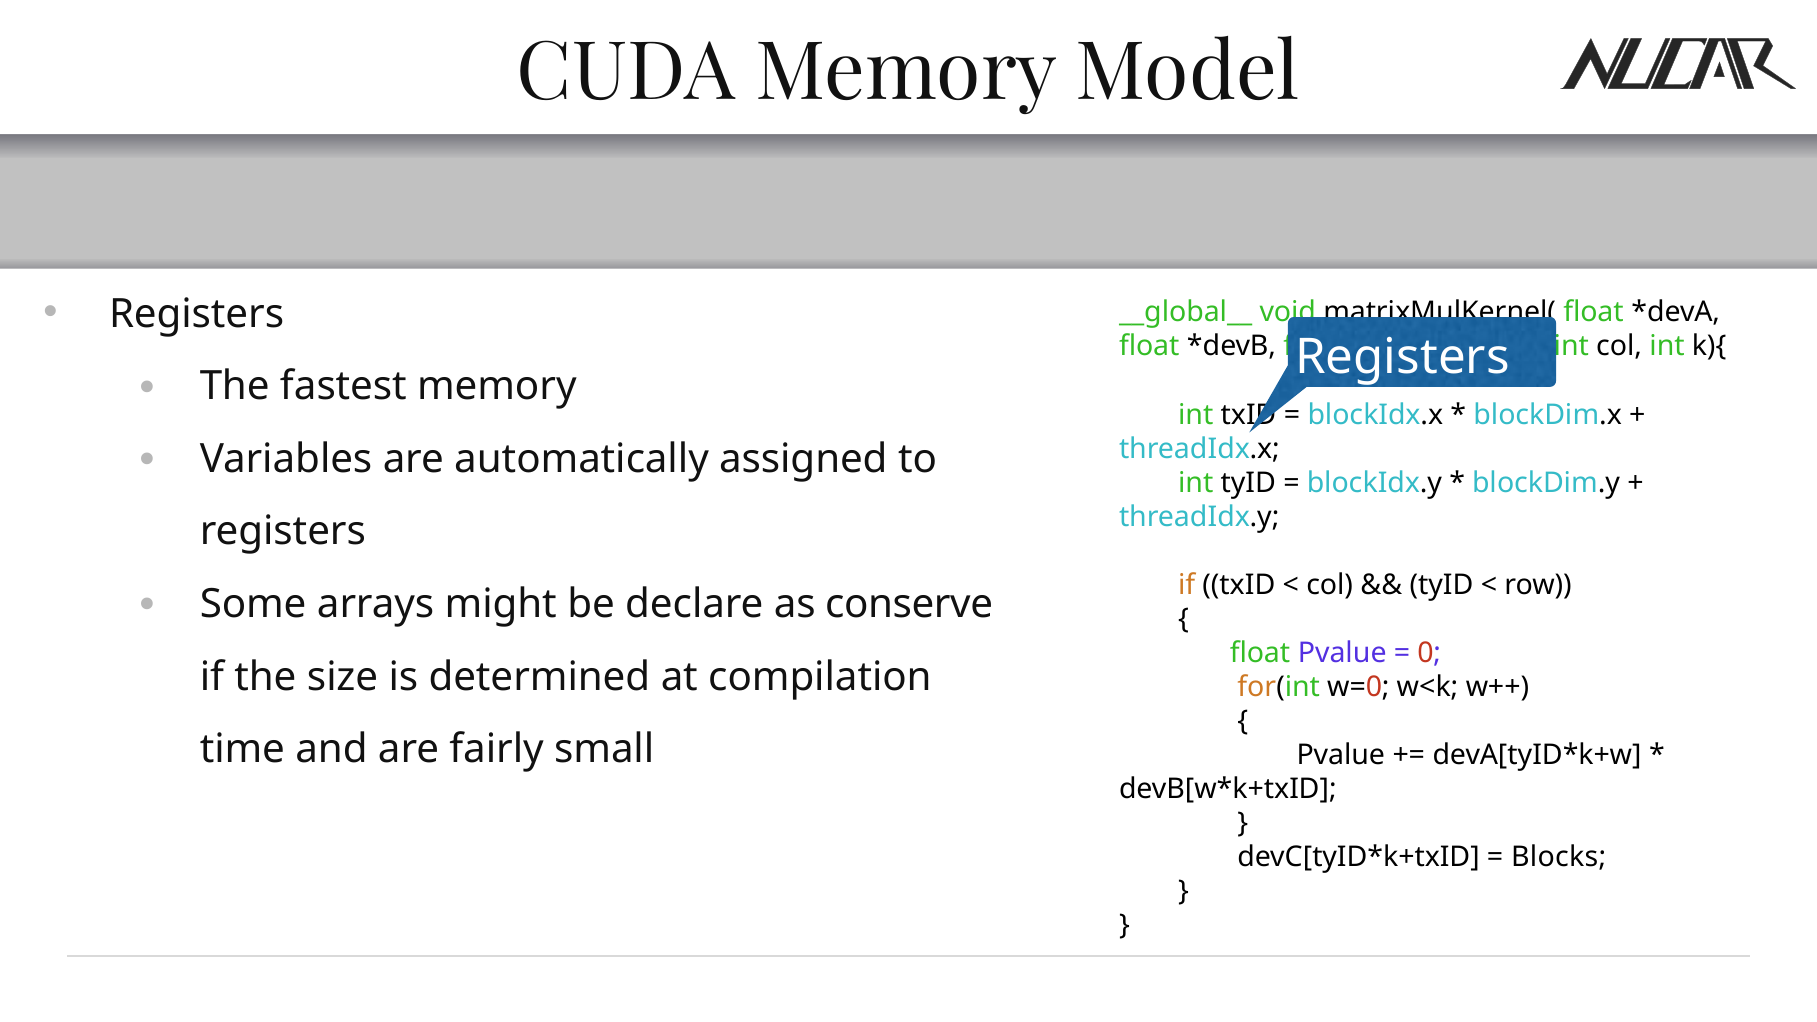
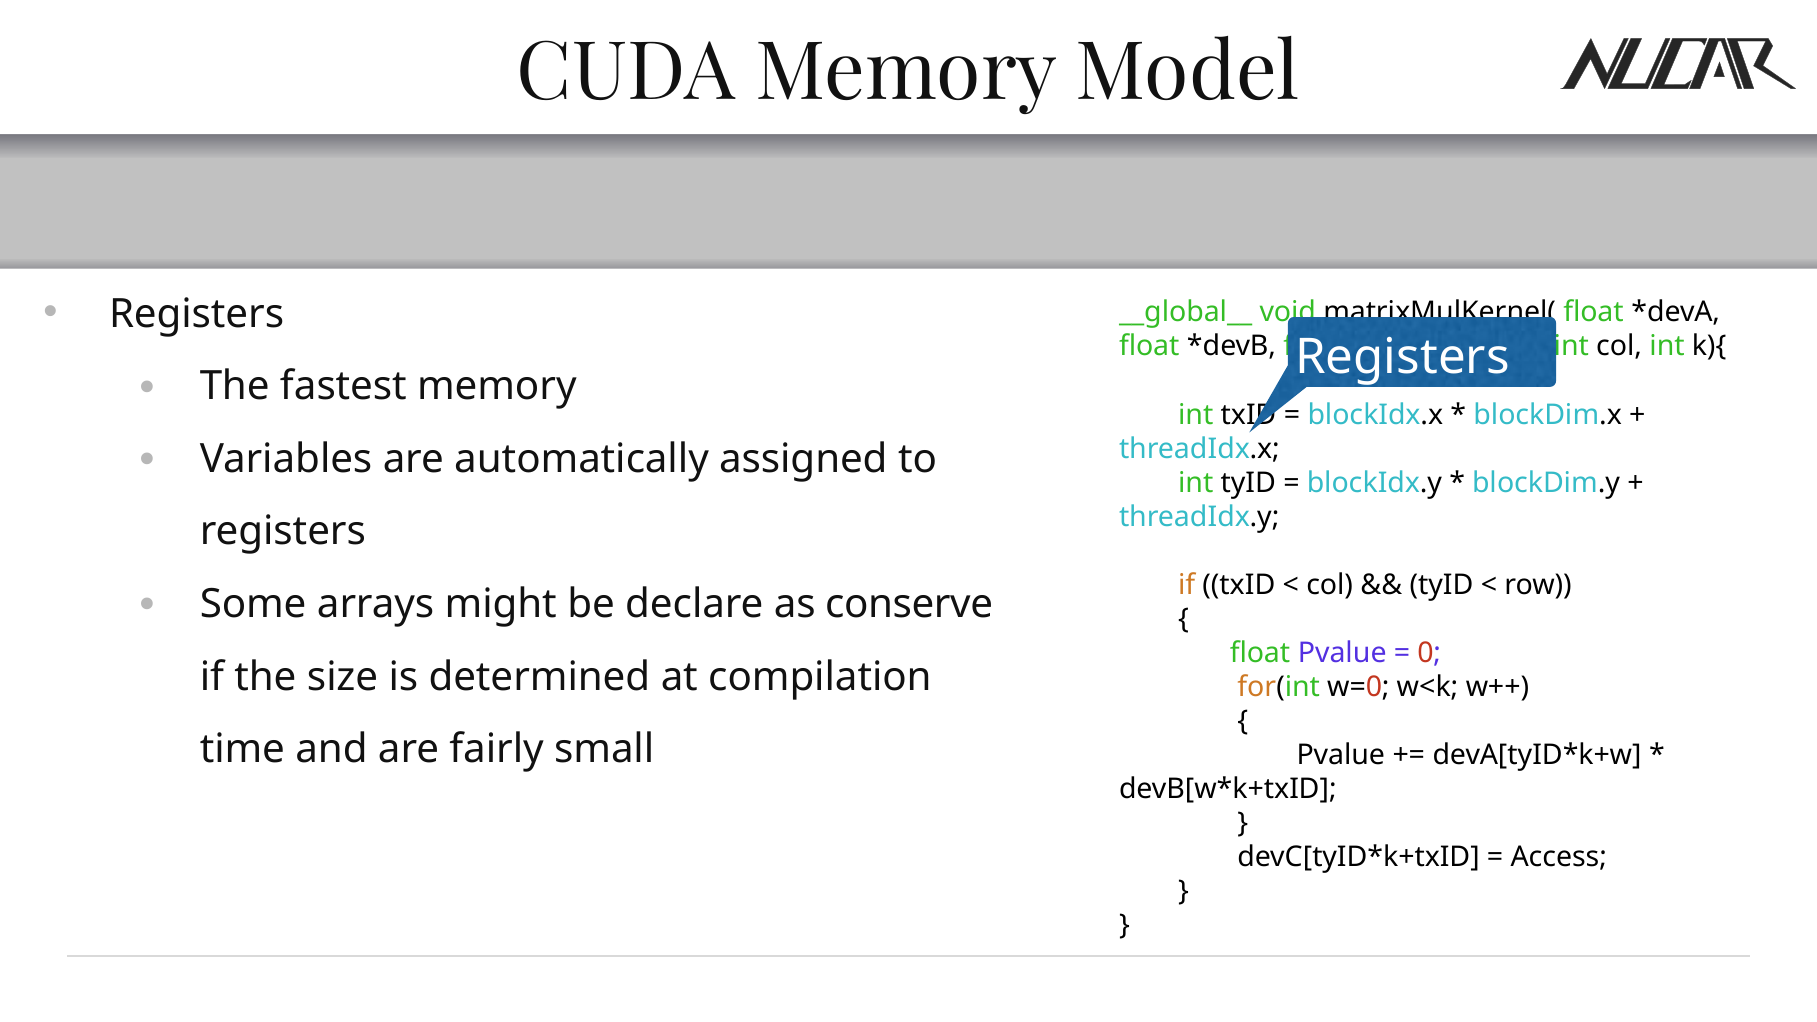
Blocks: Blocks -> Access
